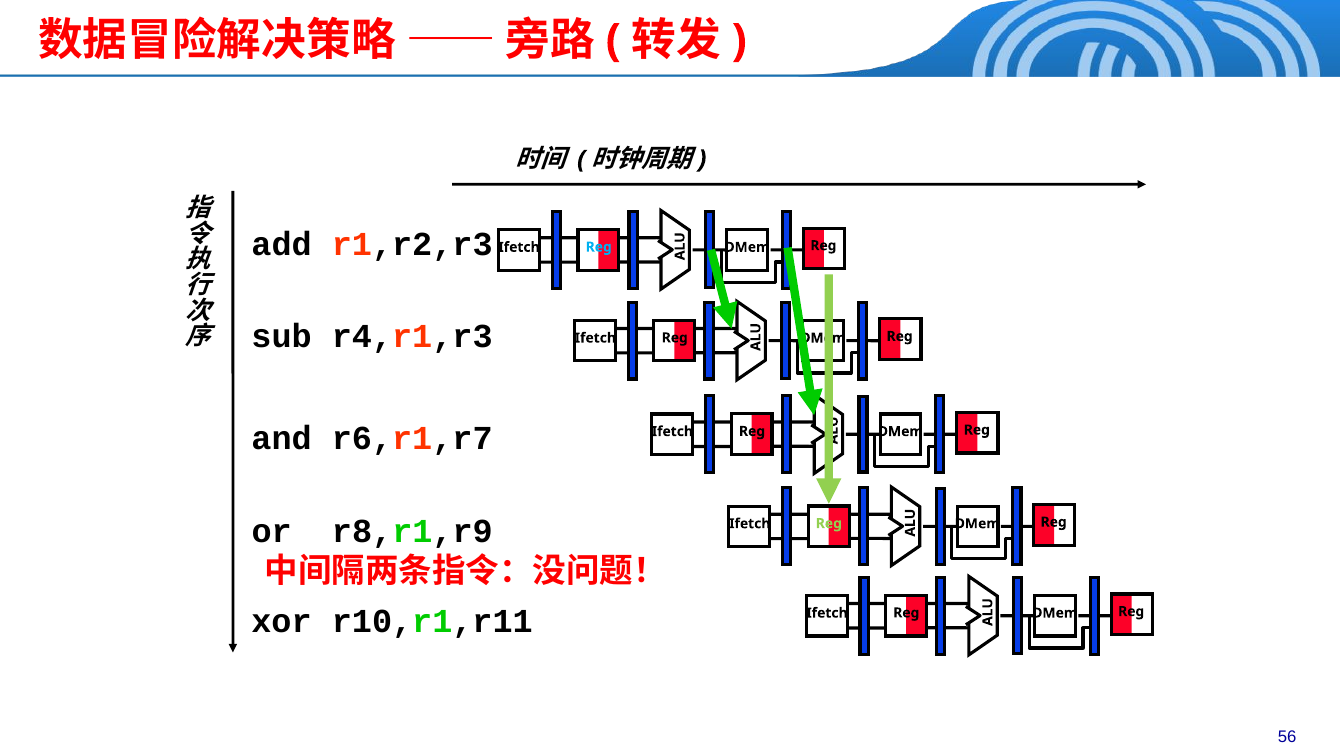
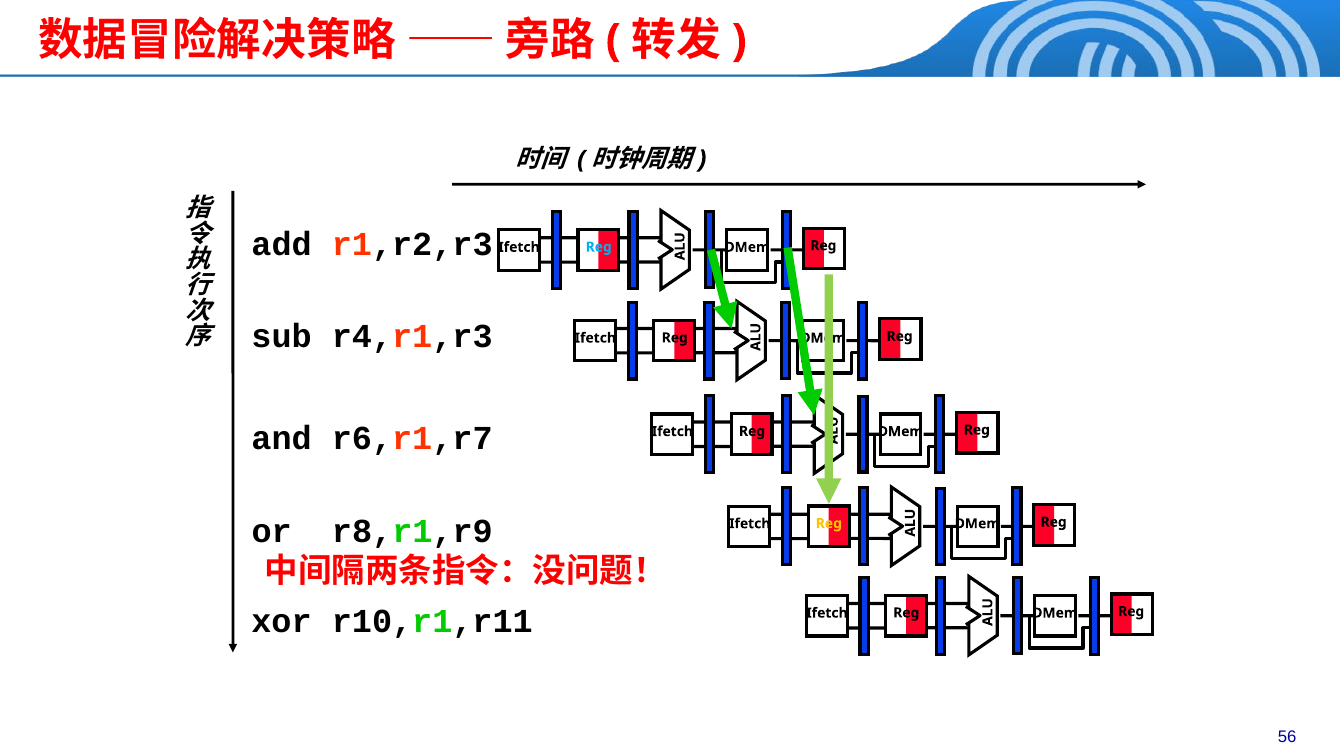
Reg at (829, 523) colour: light green -> yellow
